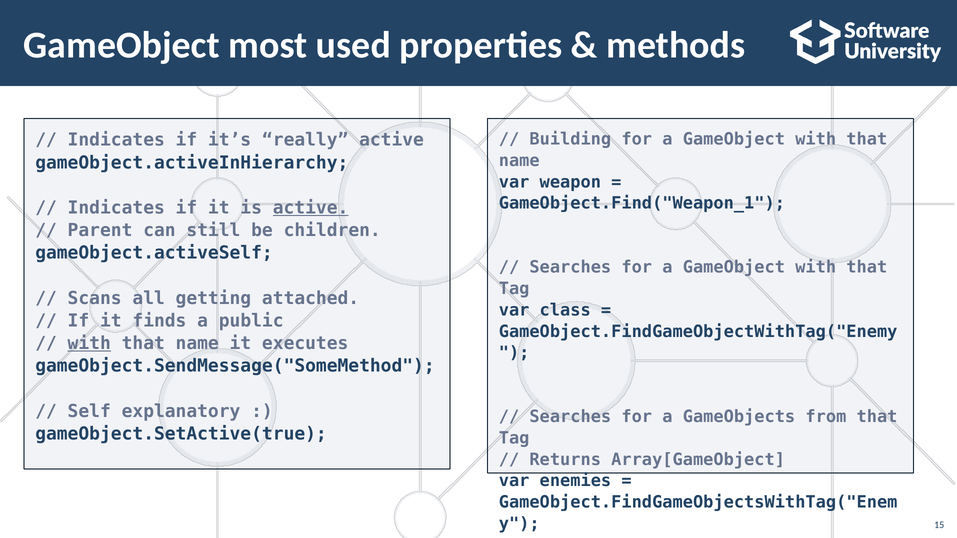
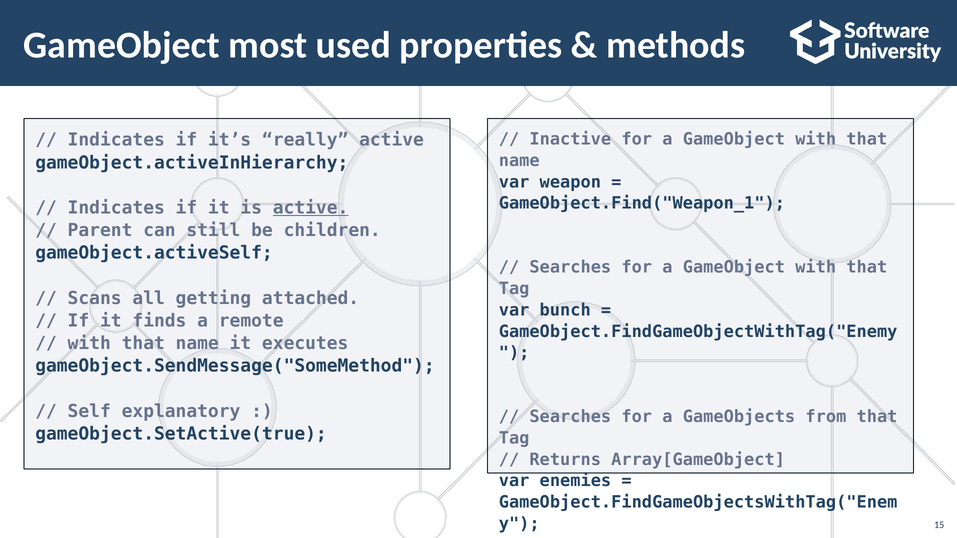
Building: Building -> Inactive
class: class -> bunch
public: public -> remote
with at (89, 344) underline: present -> none
